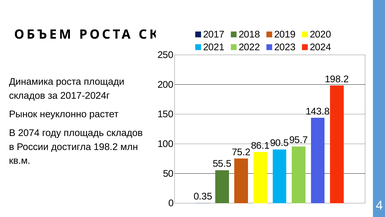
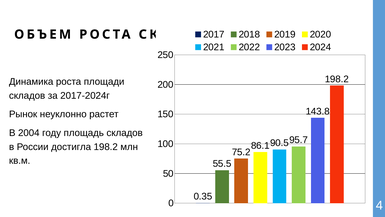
2074: 2074 -> 2004
